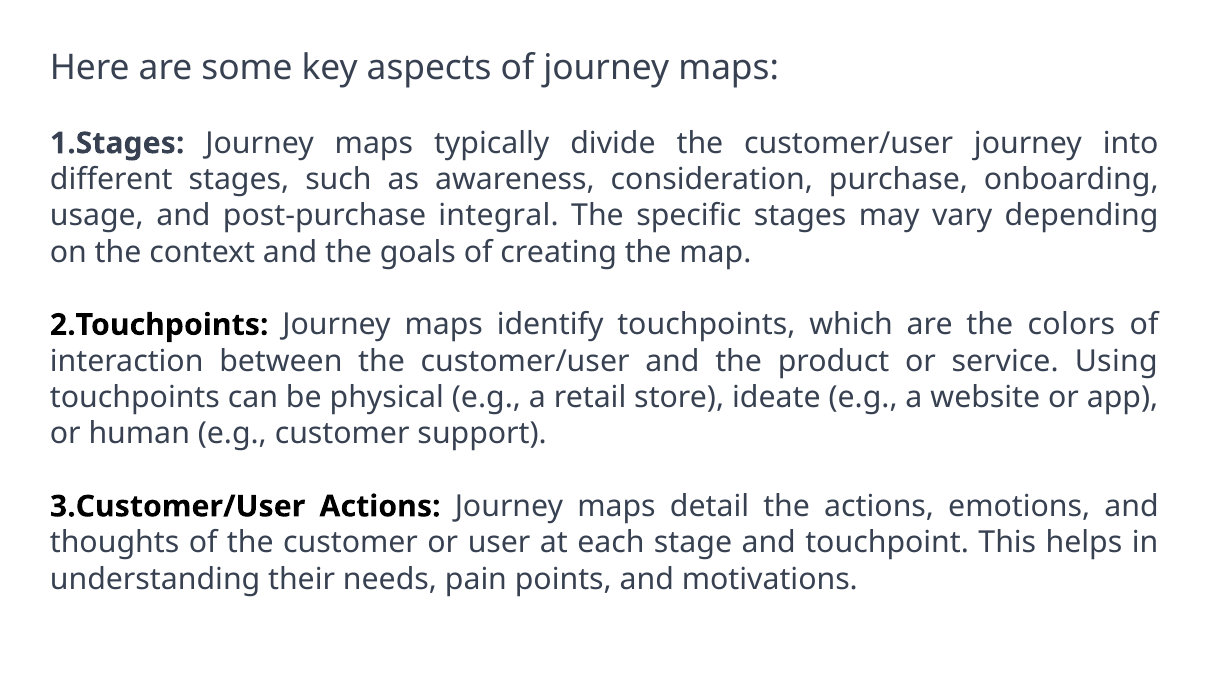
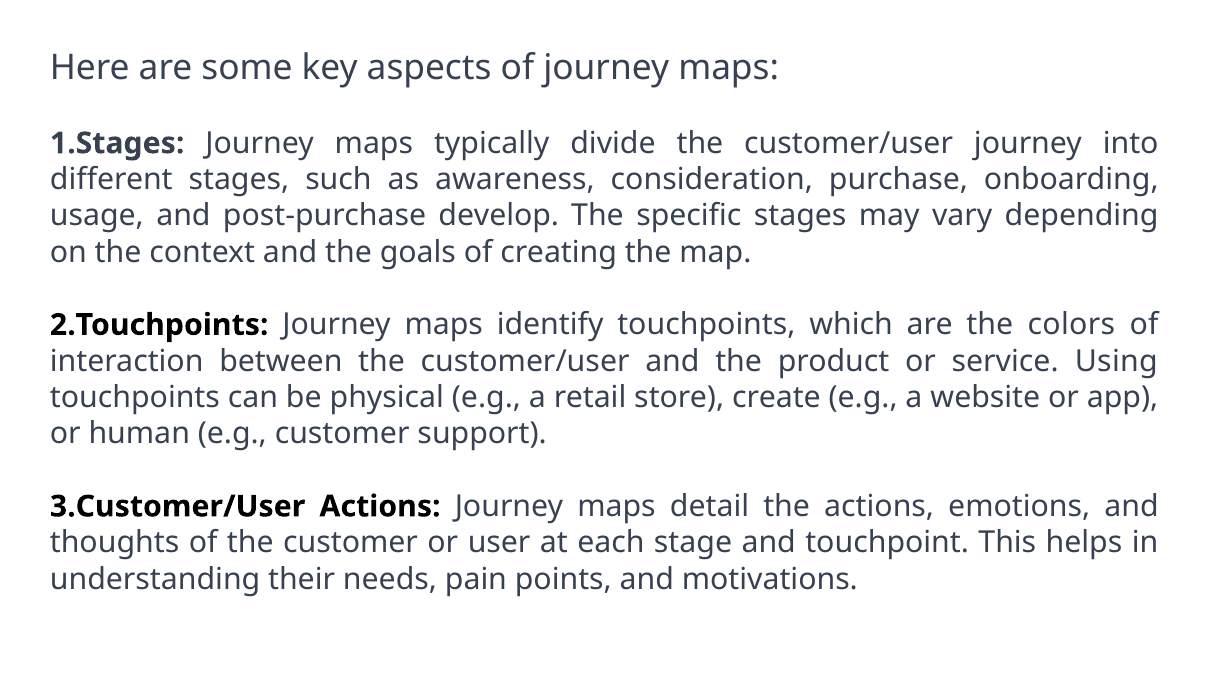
integral: integral -> develop
ideate: ideate -> create
